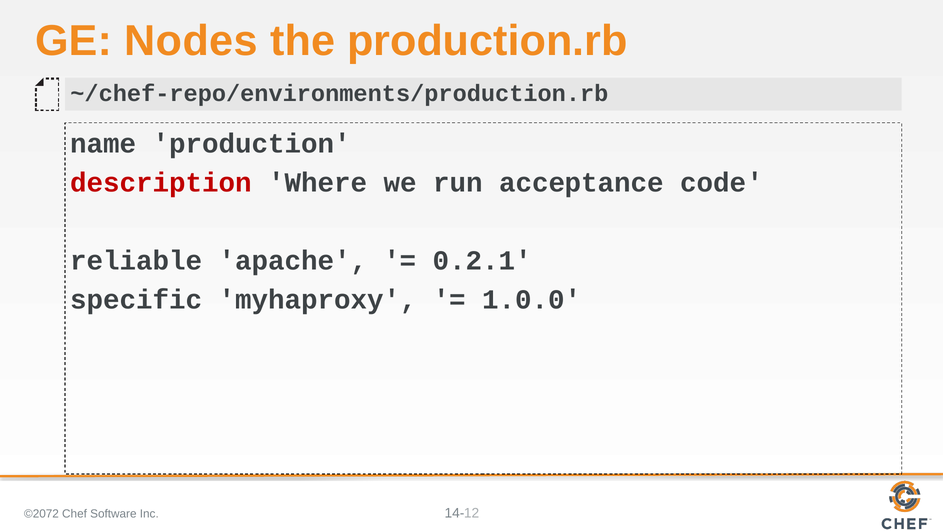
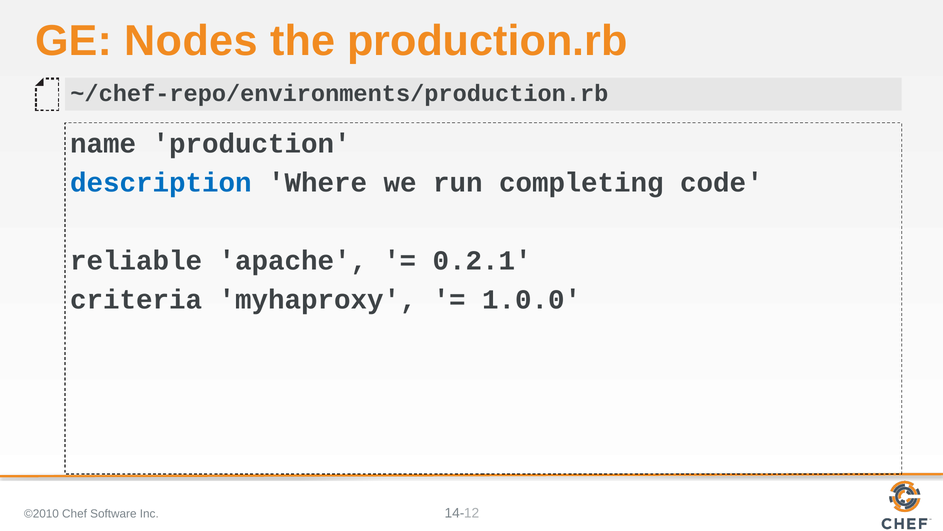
description colour: red -> blue
acceptance: acceptance -> completing
specific: specific -> criteria
©2072: ©2072 -> ©2010
